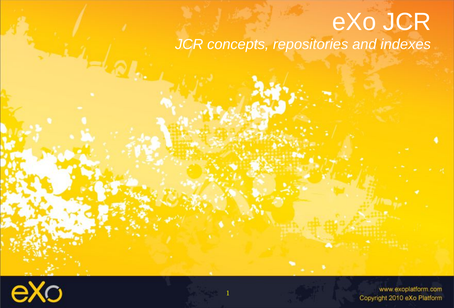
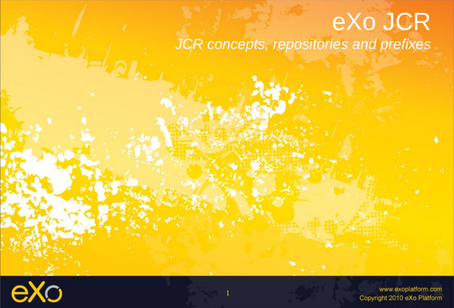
indexes: indexes -> prefixes
